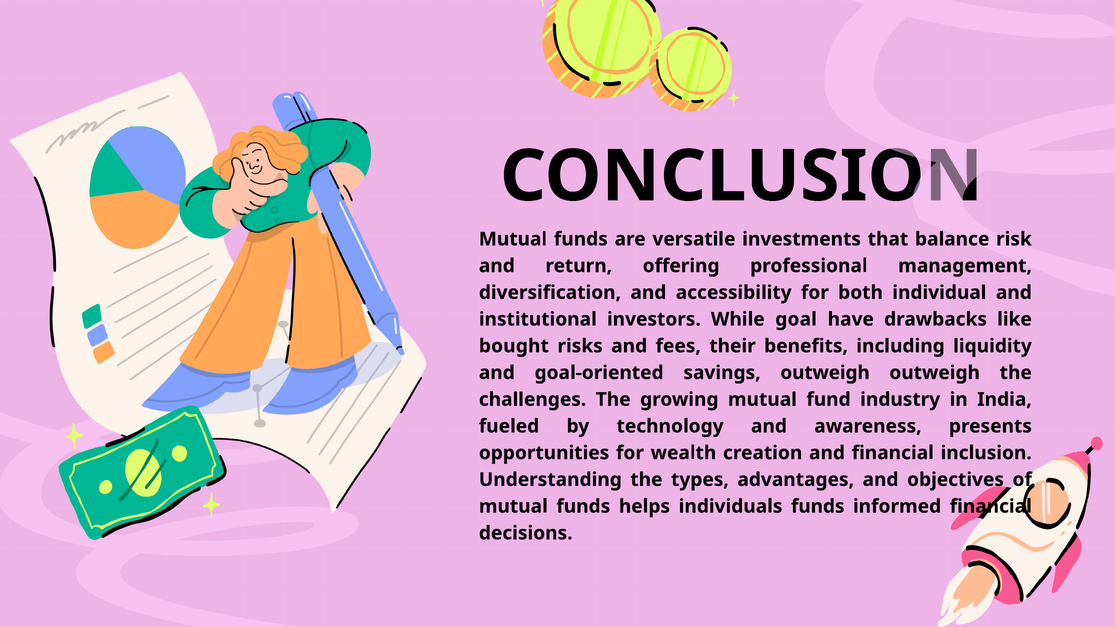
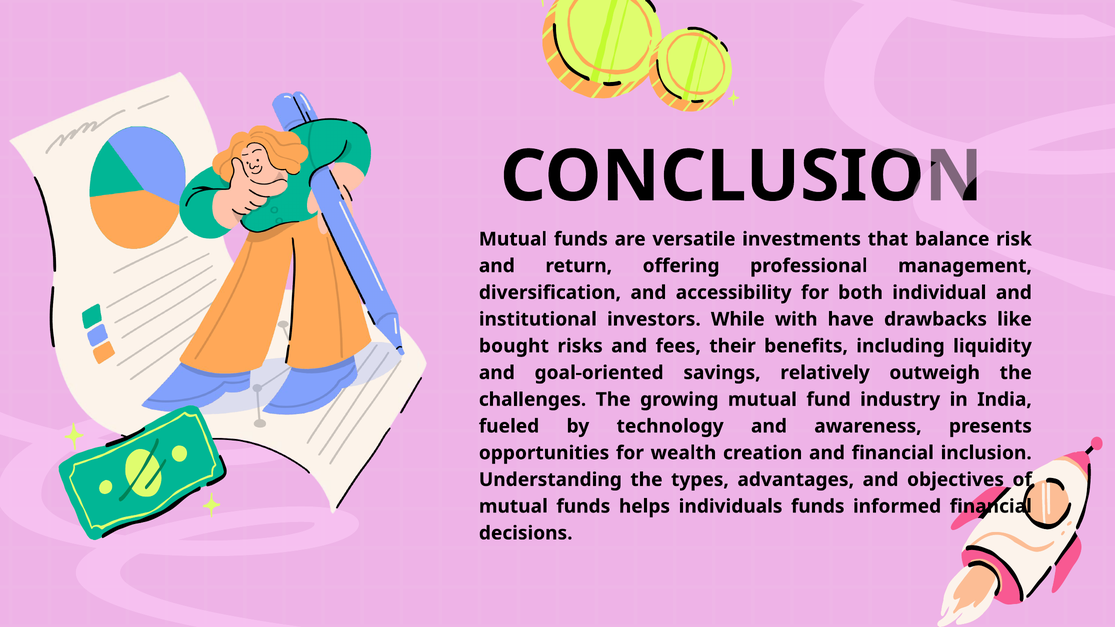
goal: goal -> with
savings outweigh: outweigh -> relatively
